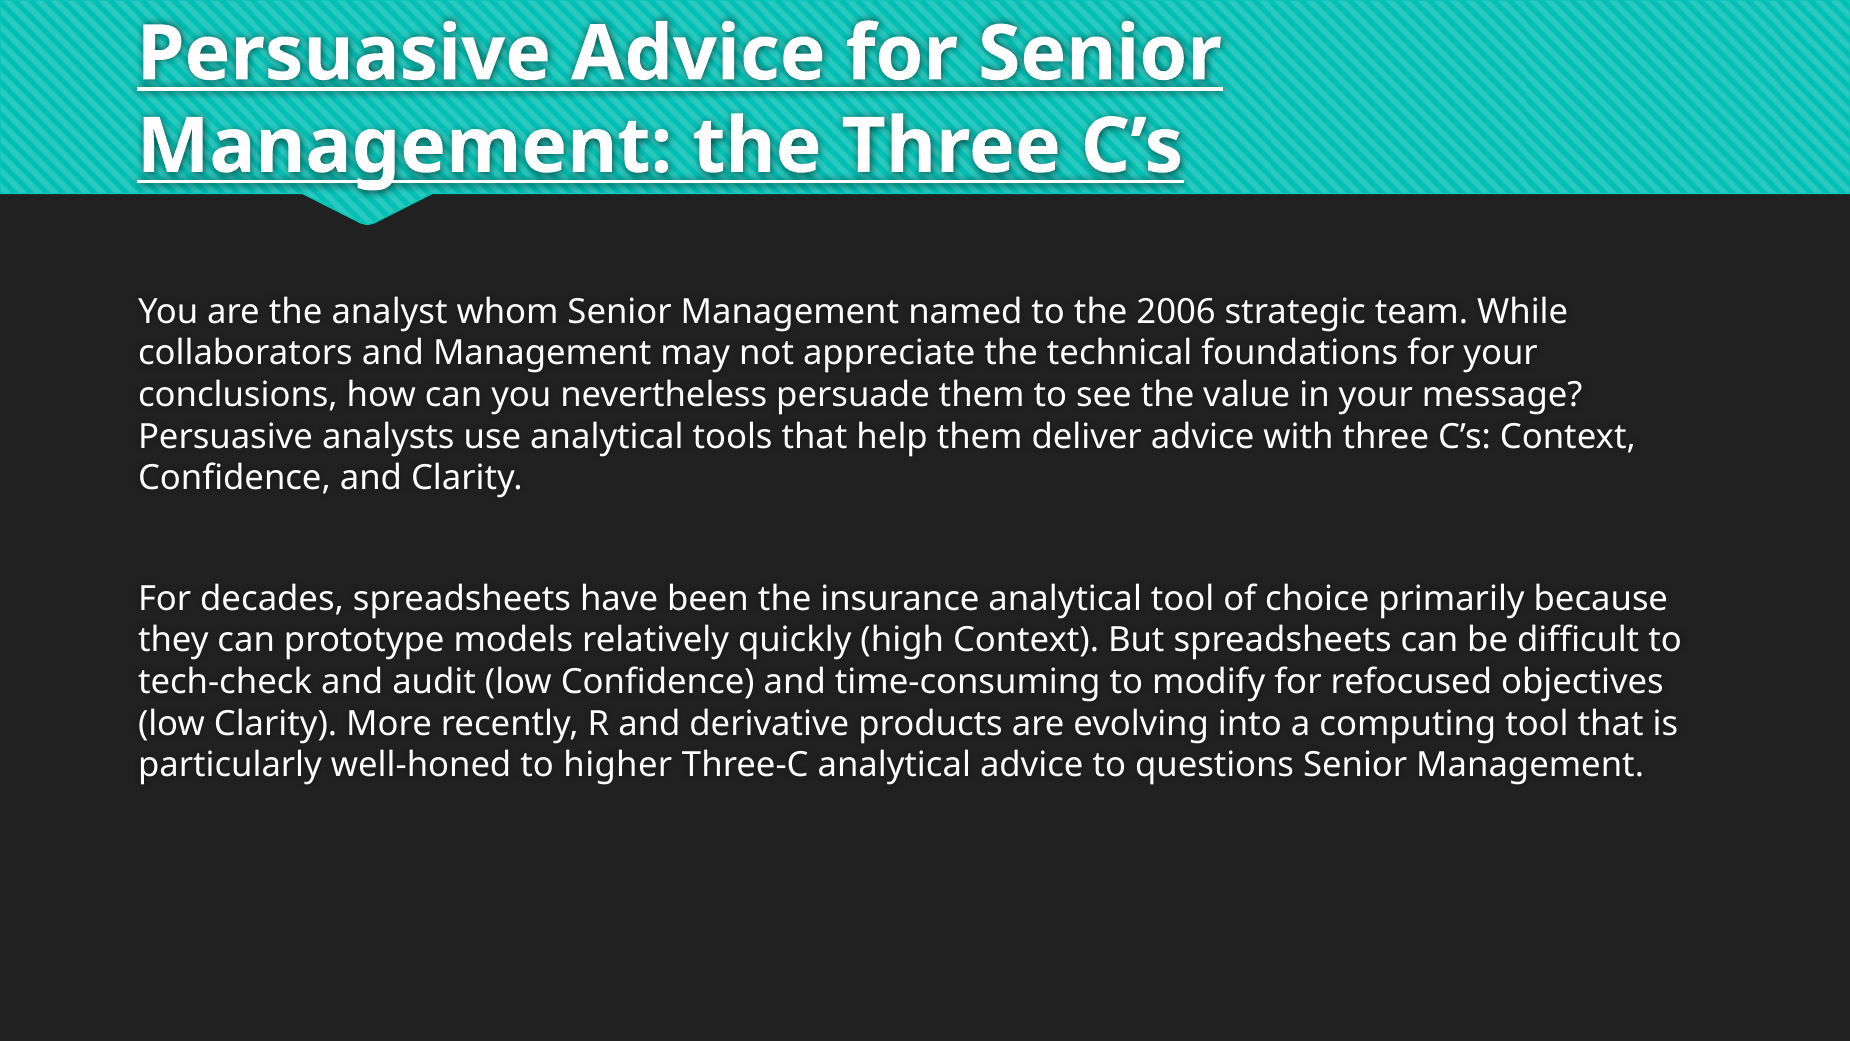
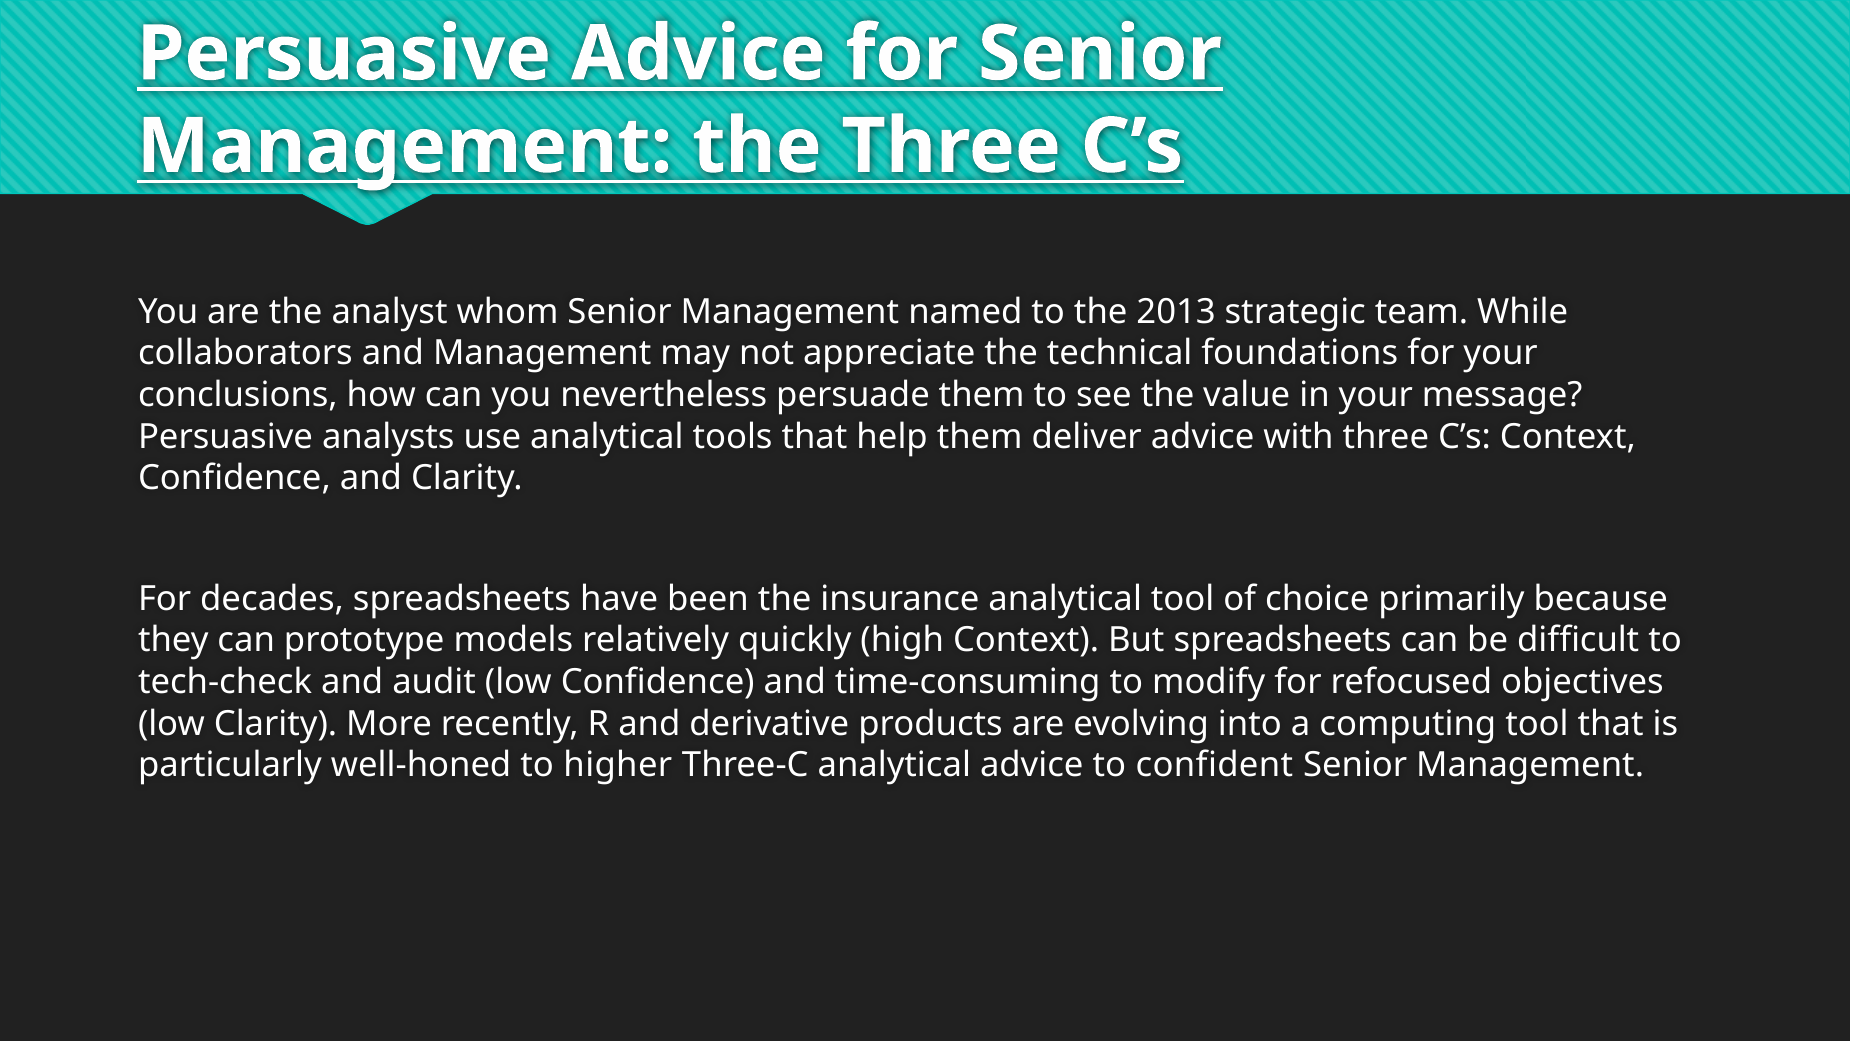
2006: 2006 -> 2013
questions: questions -> confident
